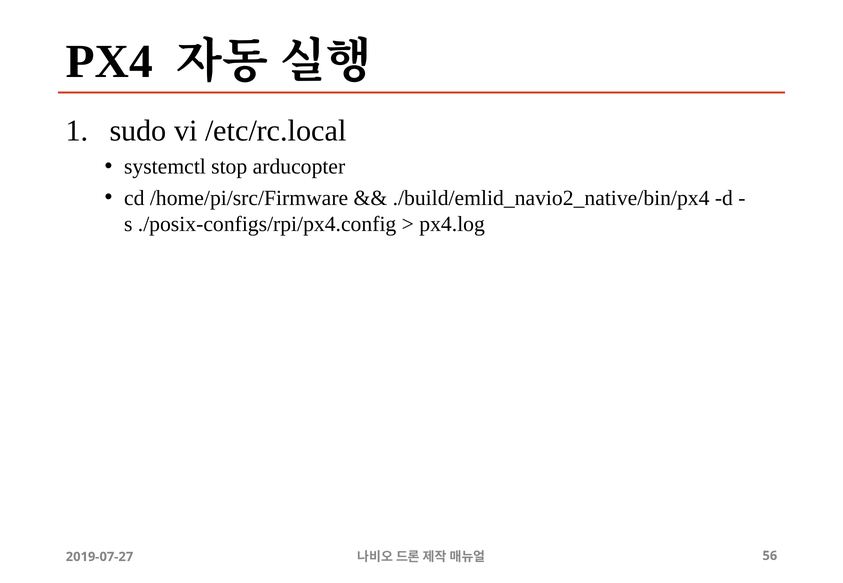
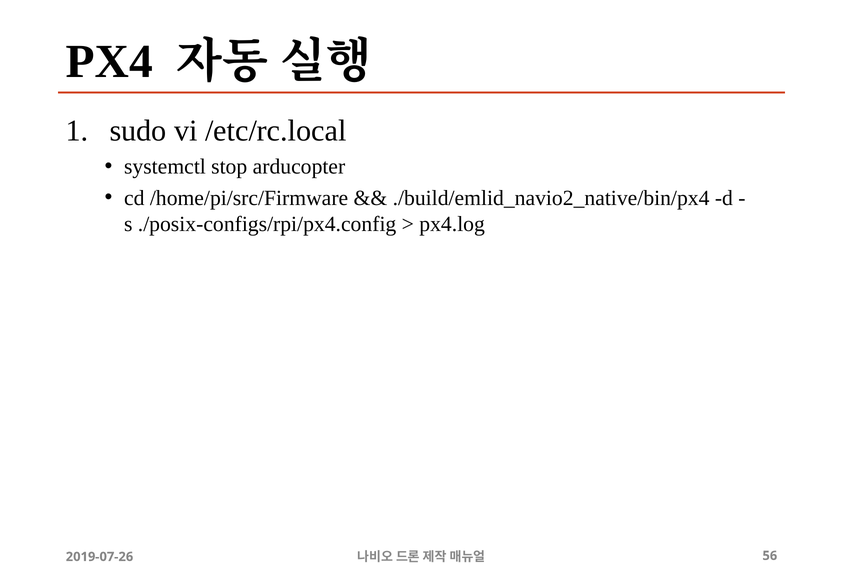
2019-07-27: 2019-07-27 -> 2019-07-26
